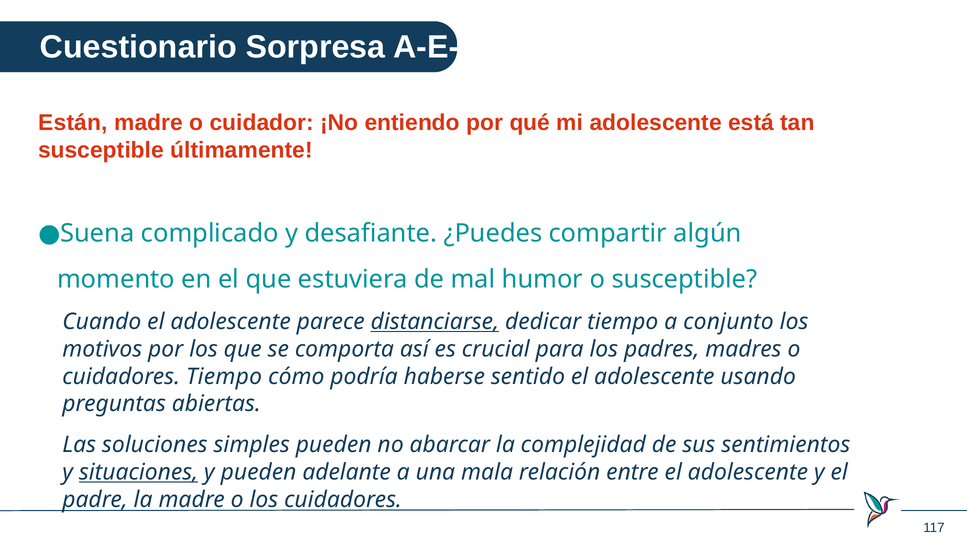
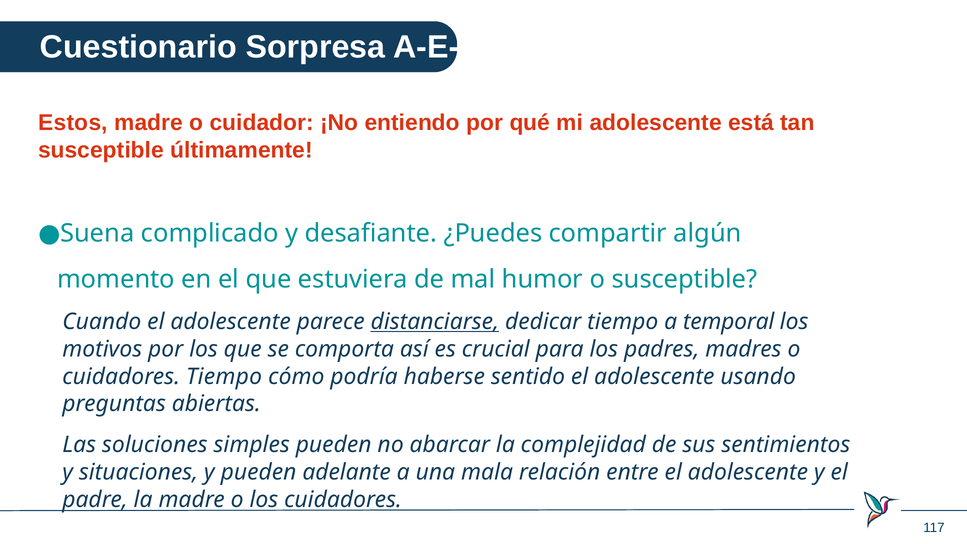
Están: Están -> Estos
conjunto: conjunto -> temporal
situaciones underline: present -> none
